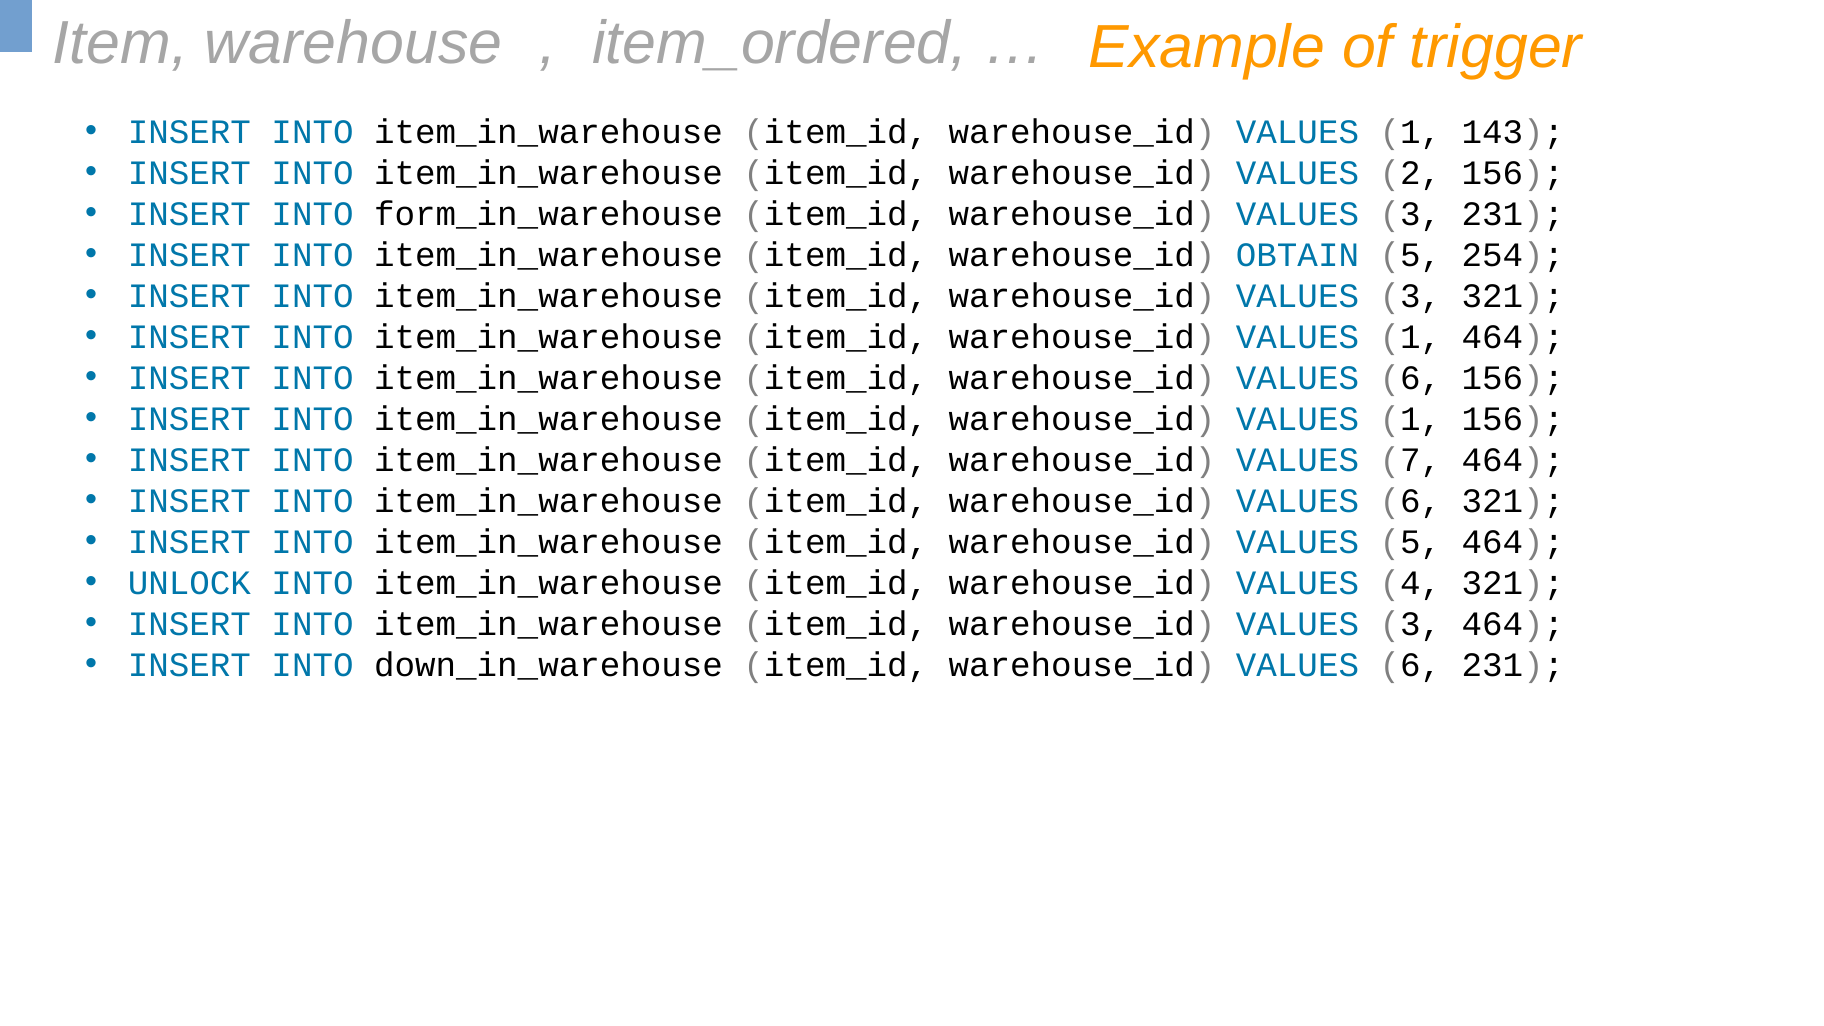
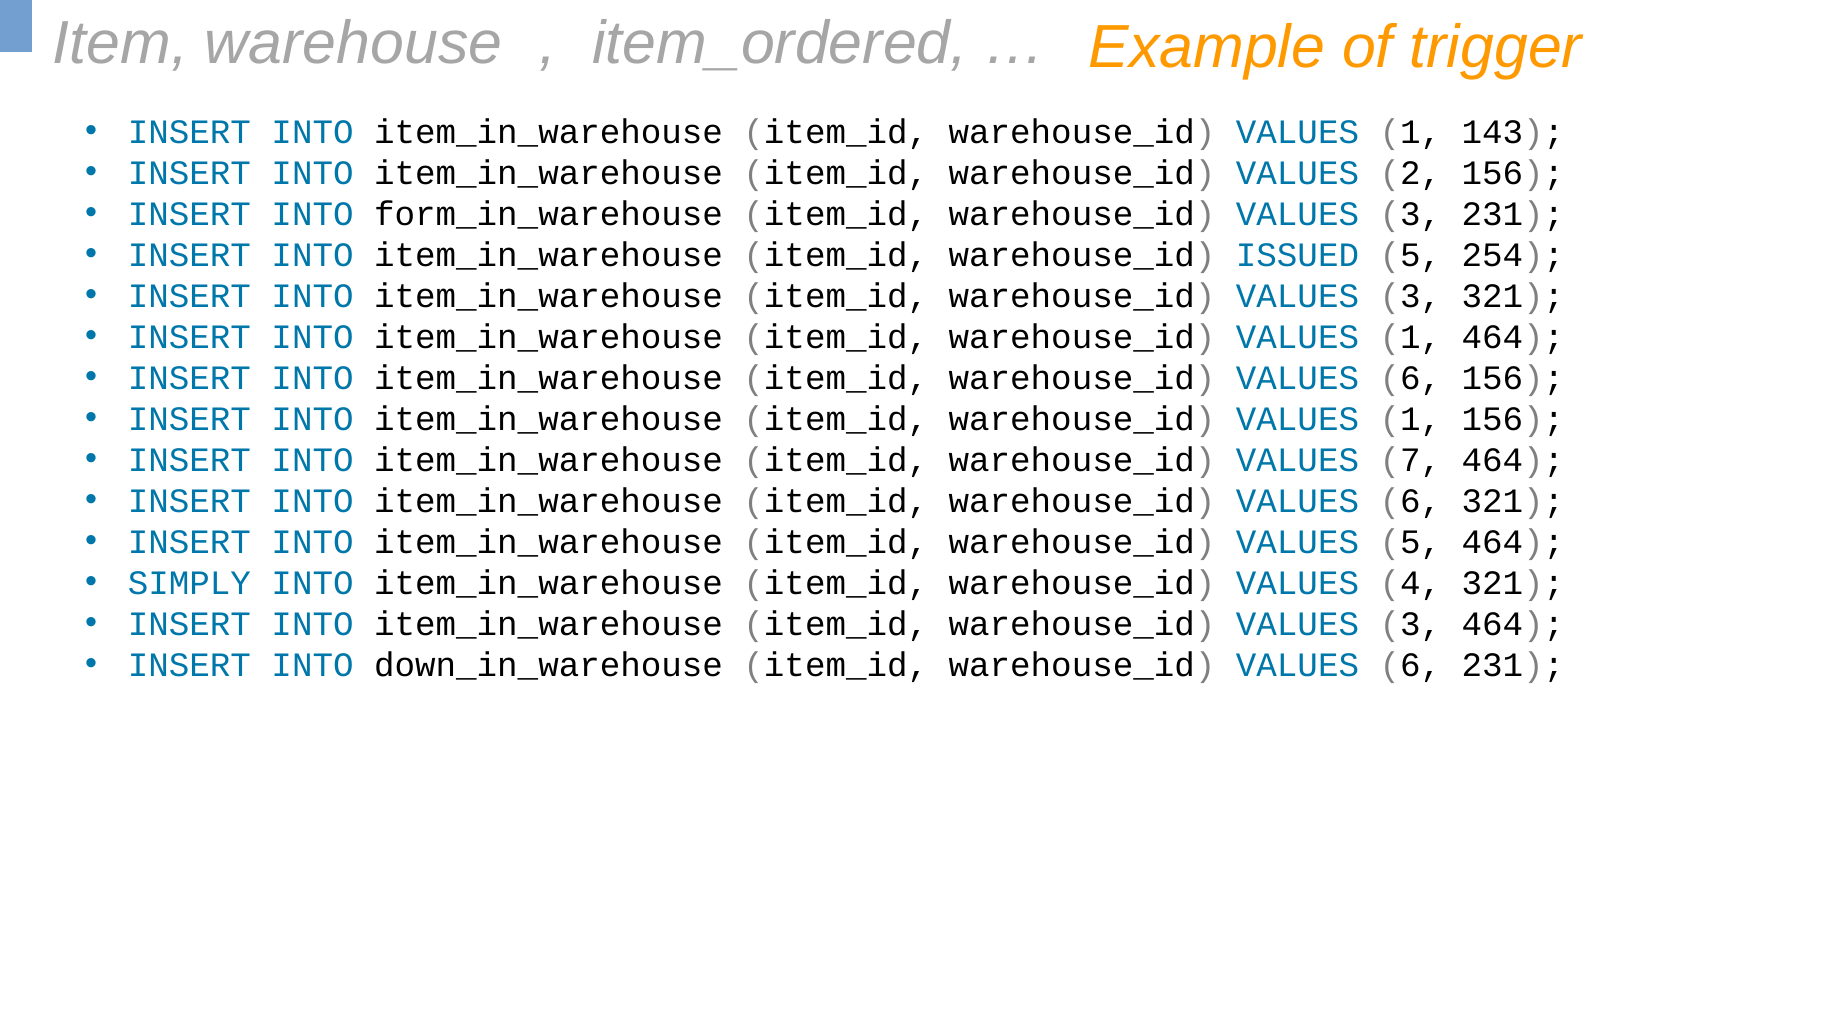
OBTAIN: OBTAIN -> ISSUED
UNLOCK: UNLOCK -> SIMPLY
